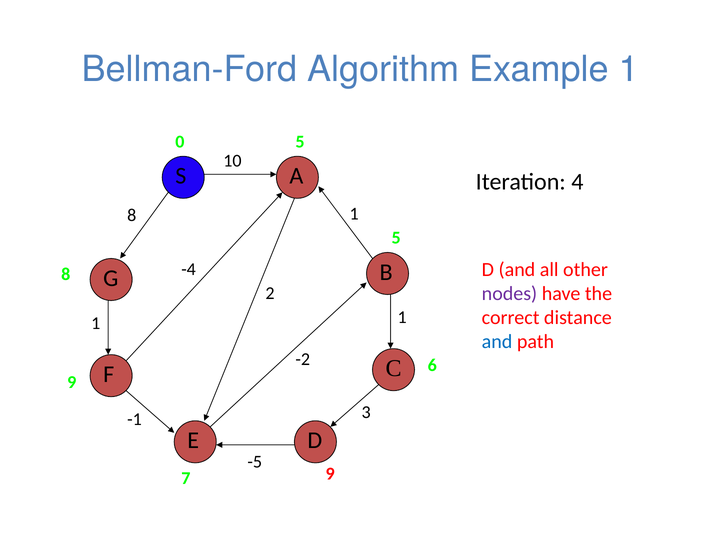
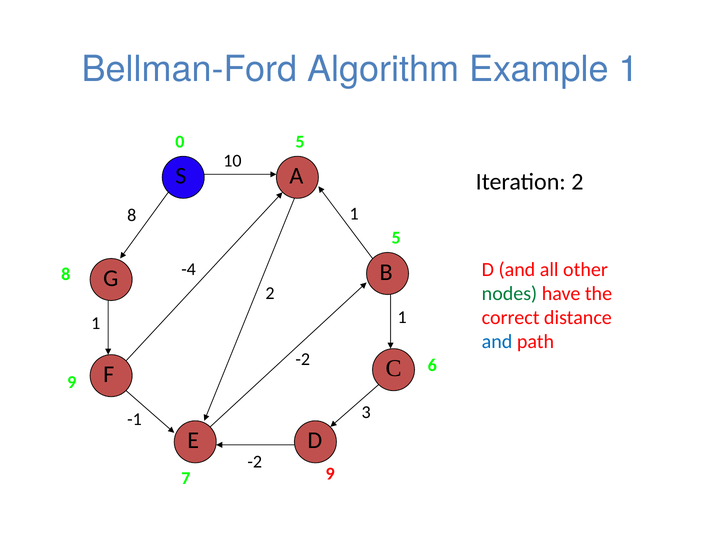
Iteration 4: 4 -> 2
nodes colour: purple -> green
-5 at (255, 461): -5 -> -2
